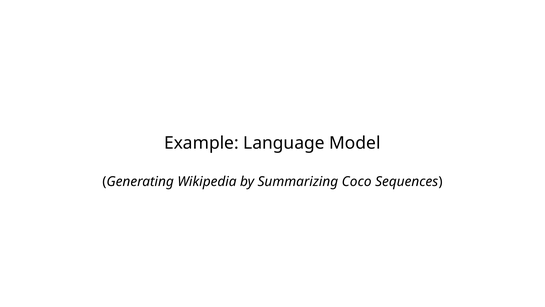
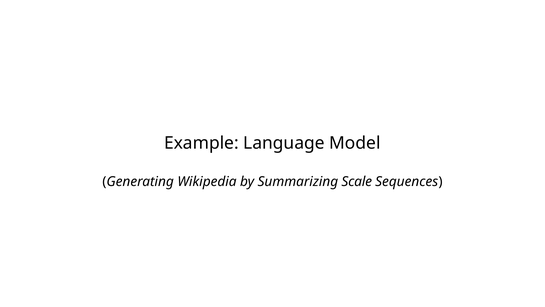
Coco: Coco -> Scale
